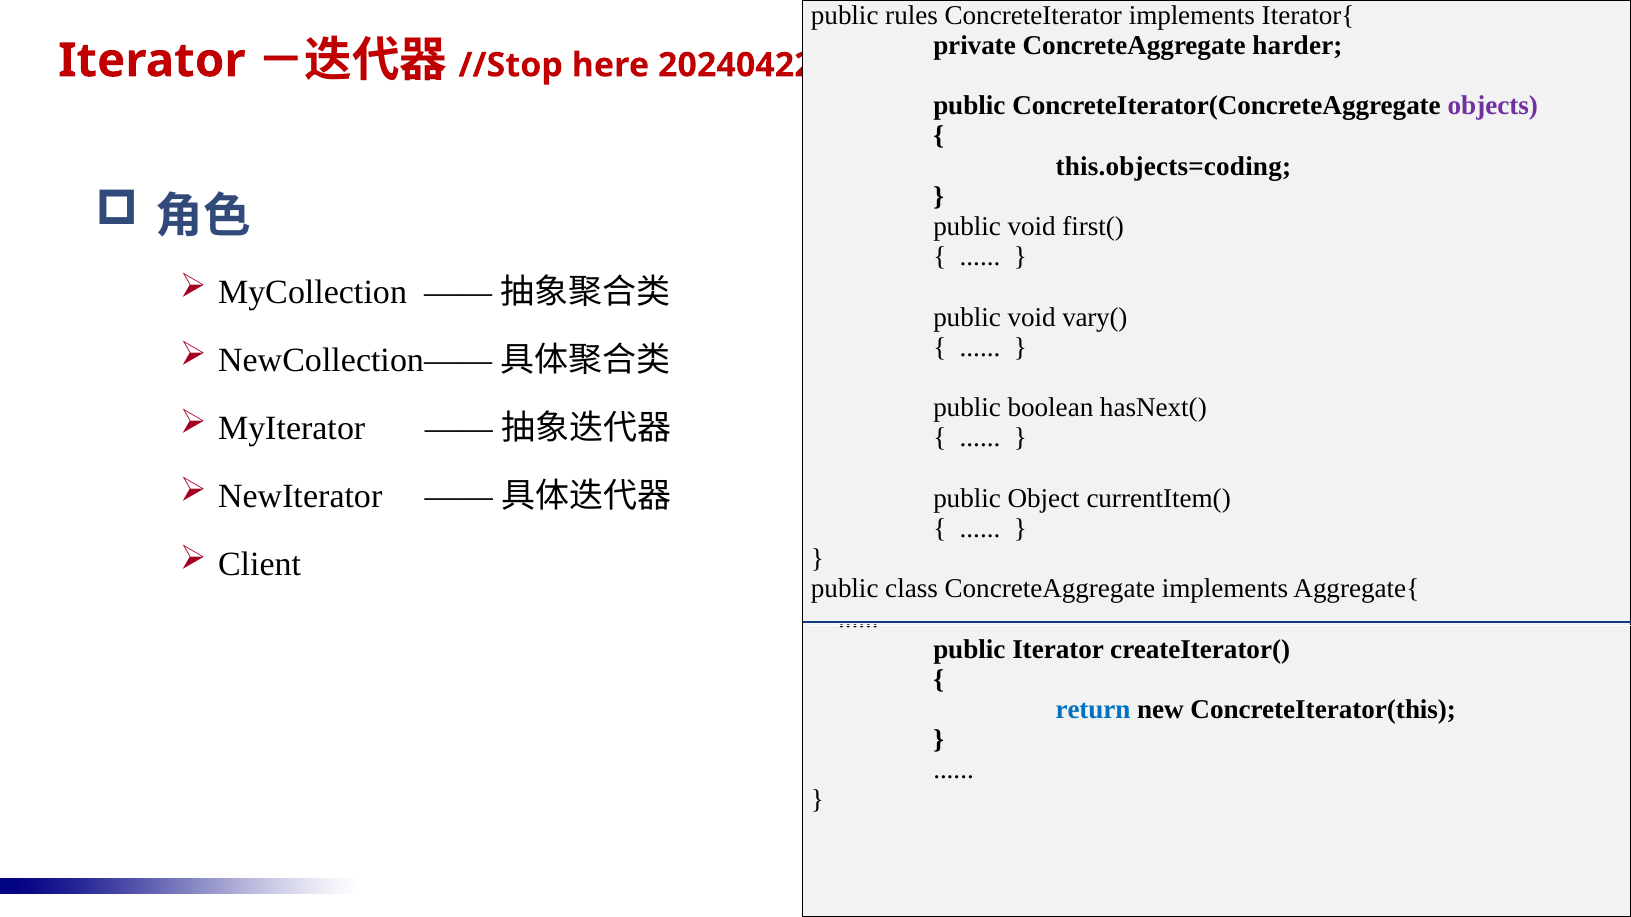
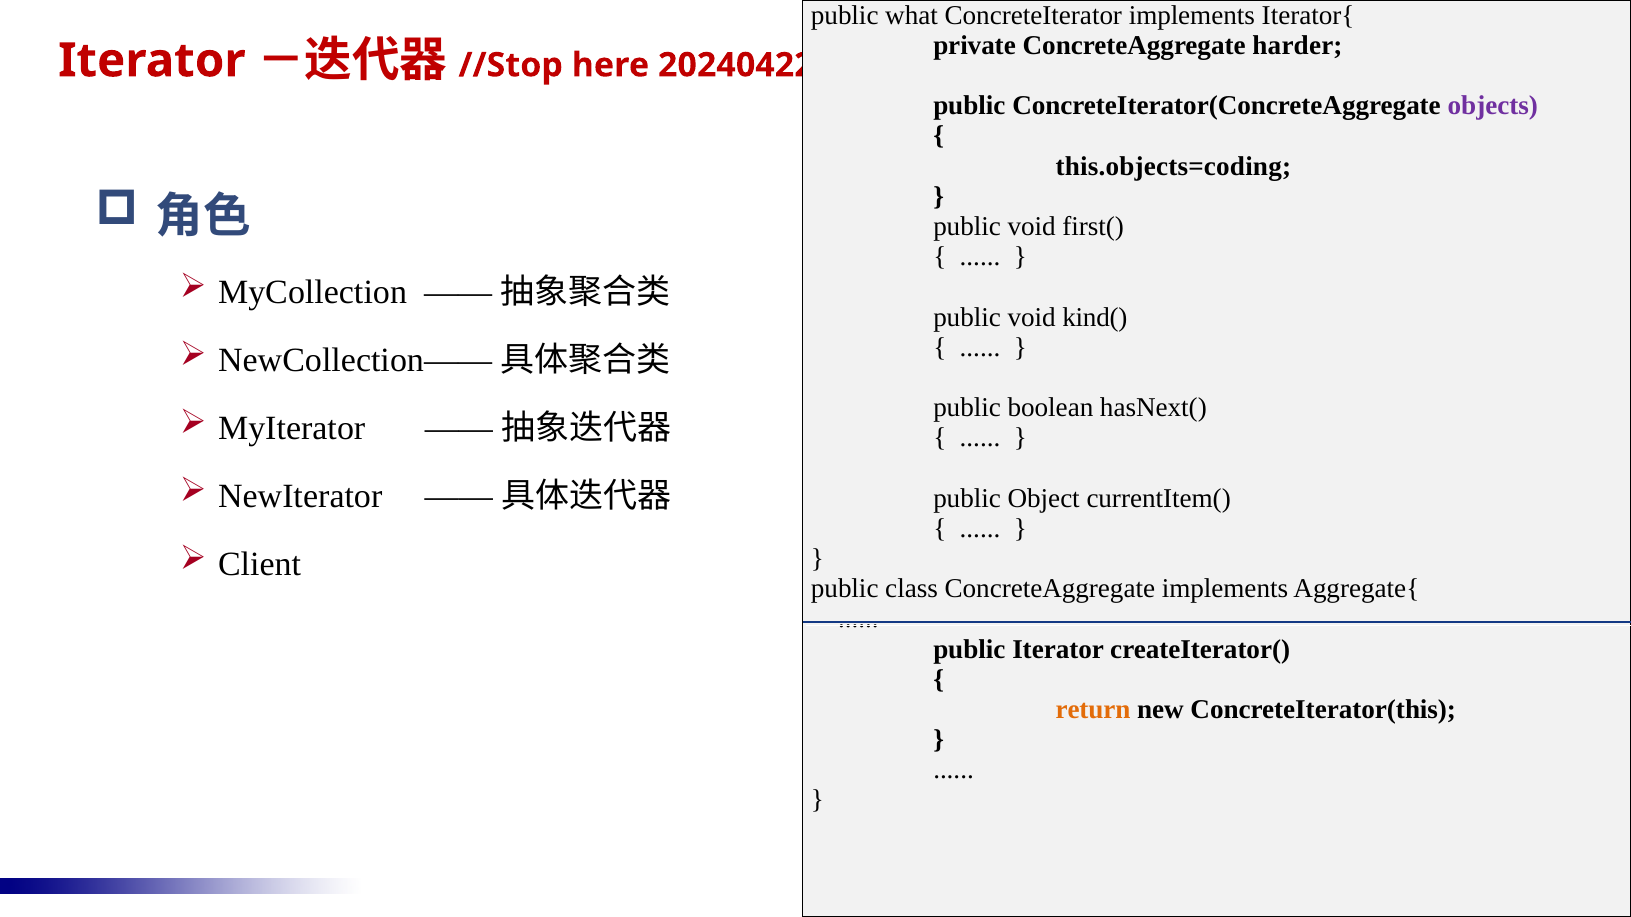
rules: rules -> what
vary(: vary( -> kind(
return colour: blue -> orange
